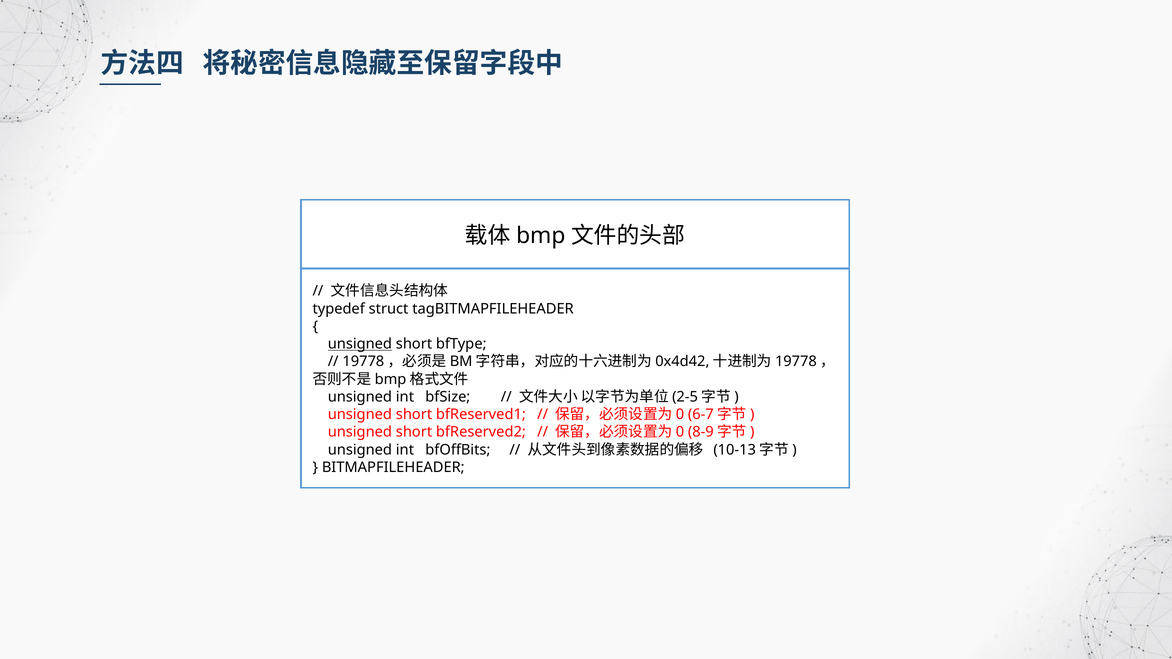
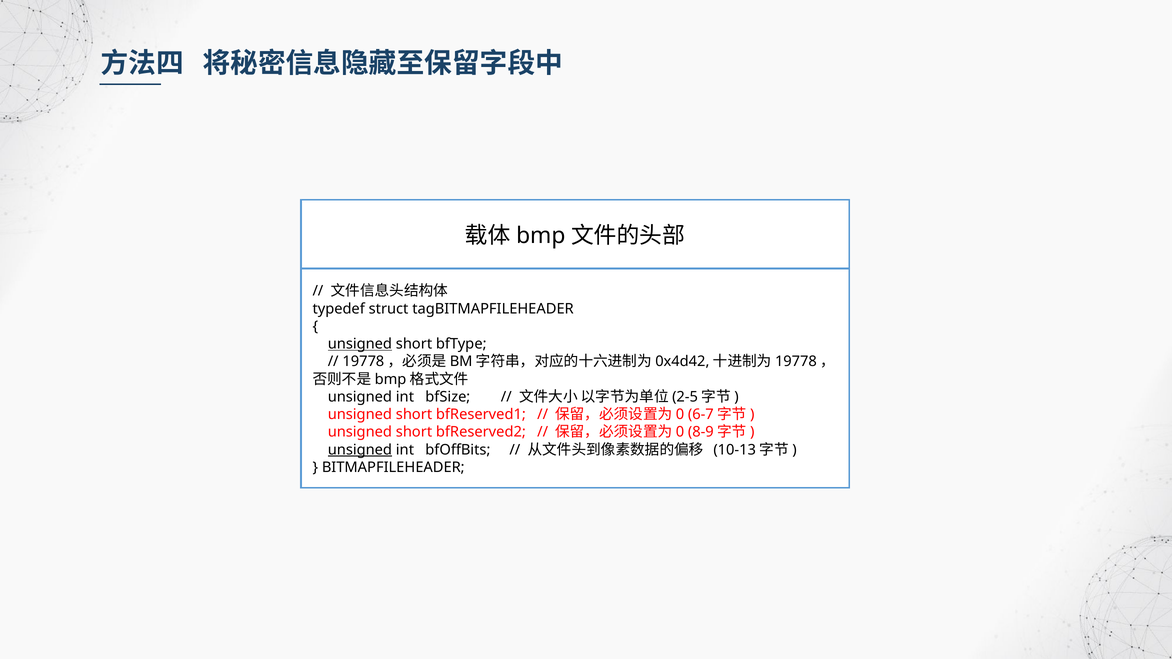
unsigned at (360, 450) underline: none -> present
